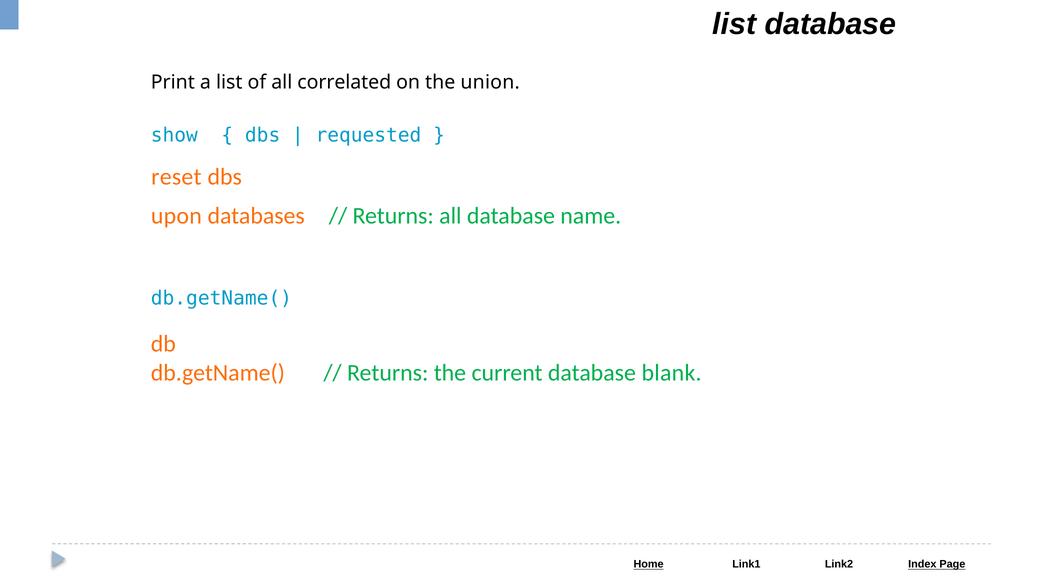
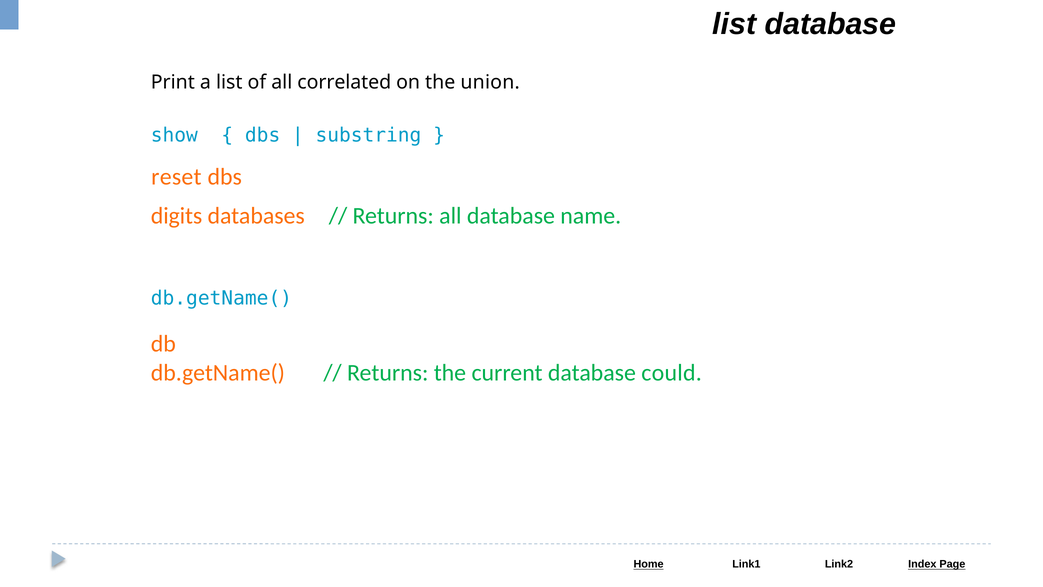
requested: requested -> substring
upon: upon -> digits
blank: blank -> could
